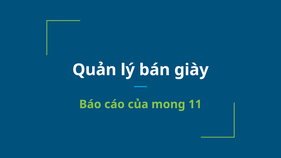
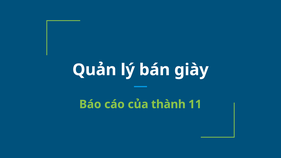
mong: mong -> thành
